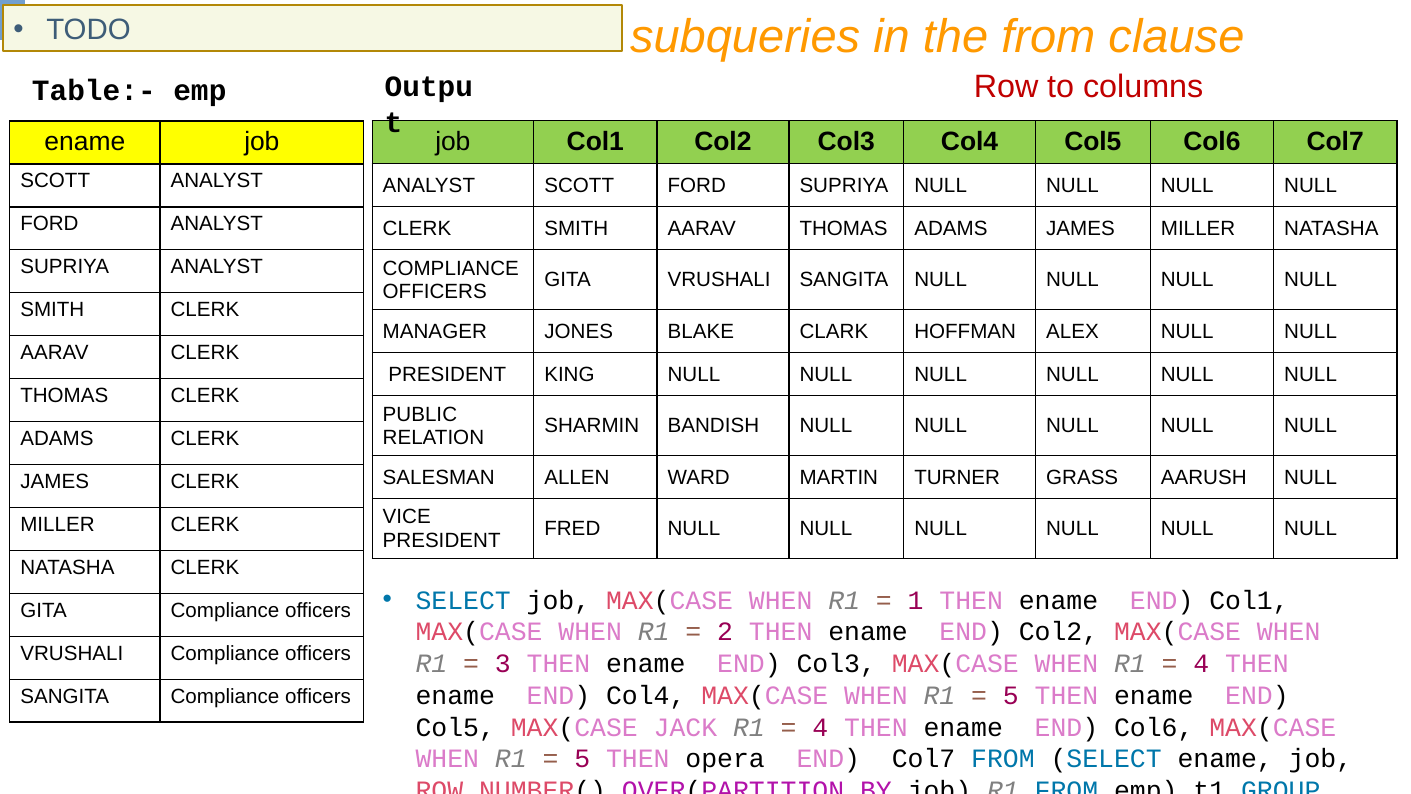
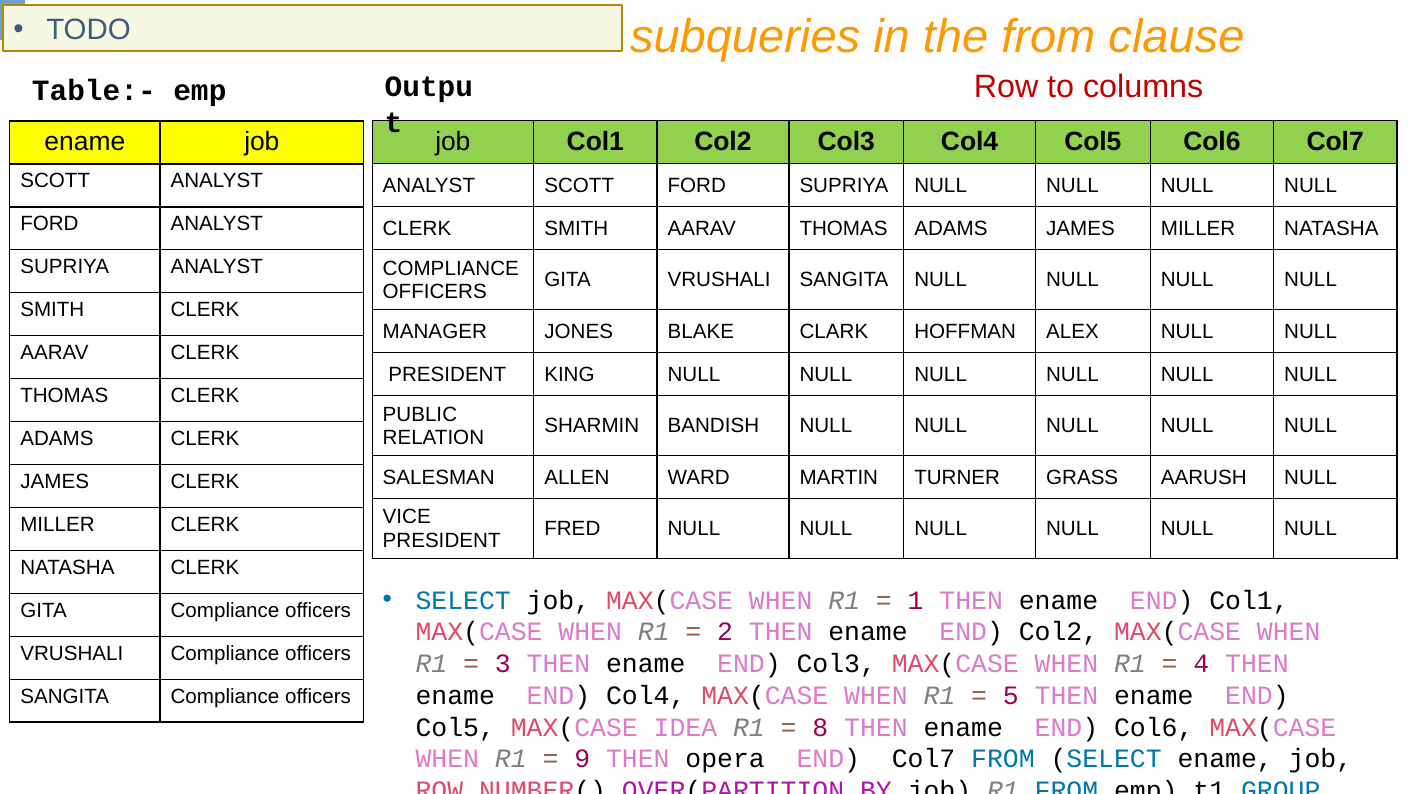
JACK: JACK -> IDEA
4 at (820, 727): 4 -> 8
5 at (582, 759): 5 -> 9
